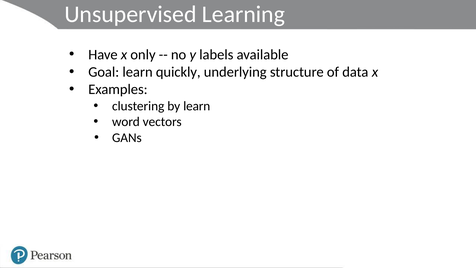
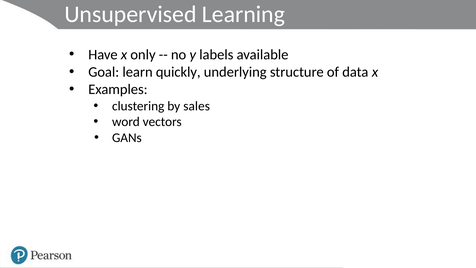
by learn: learn -> sales
